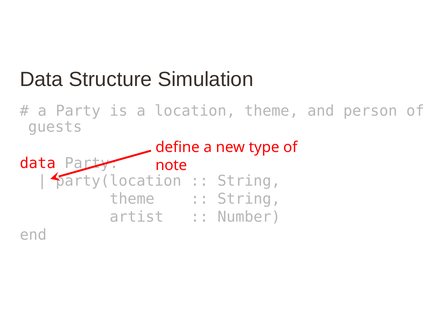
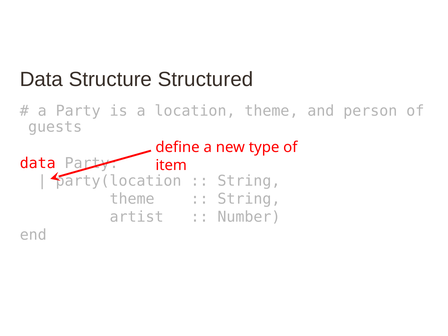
Simulation: Simulation -> Structured
note: note -> item
